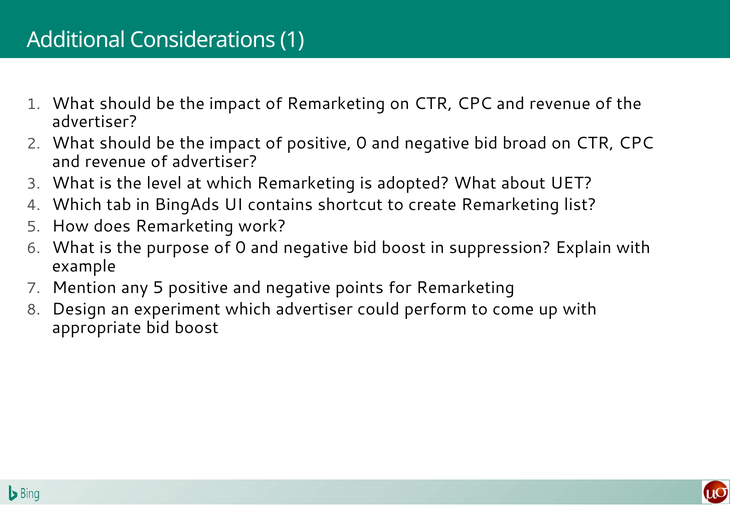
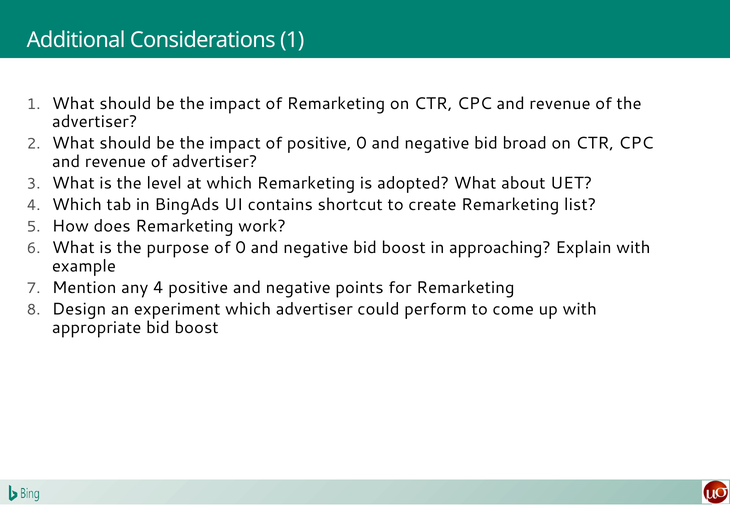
suppression: suppression -> approaching
any 5: 5 -> 4
